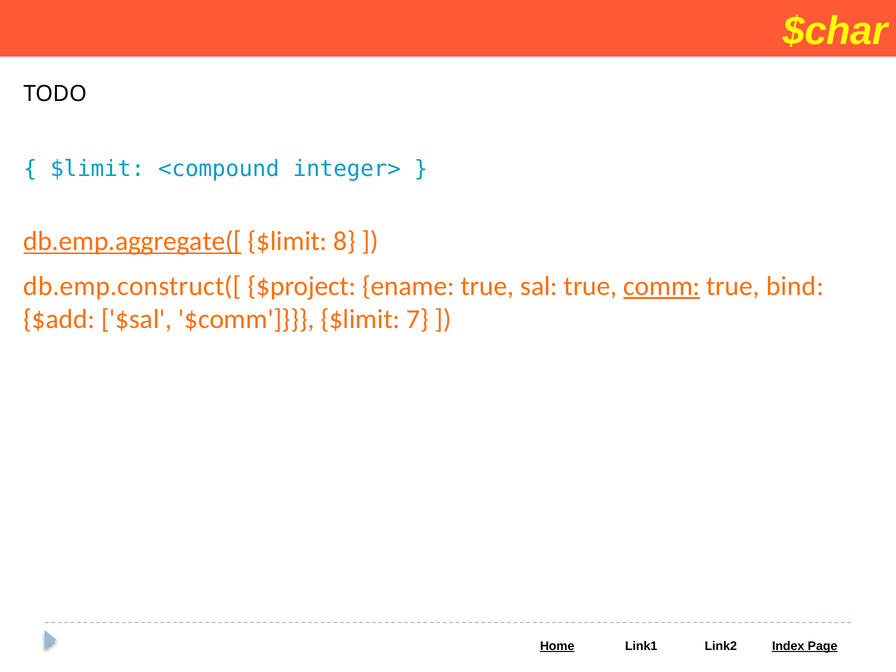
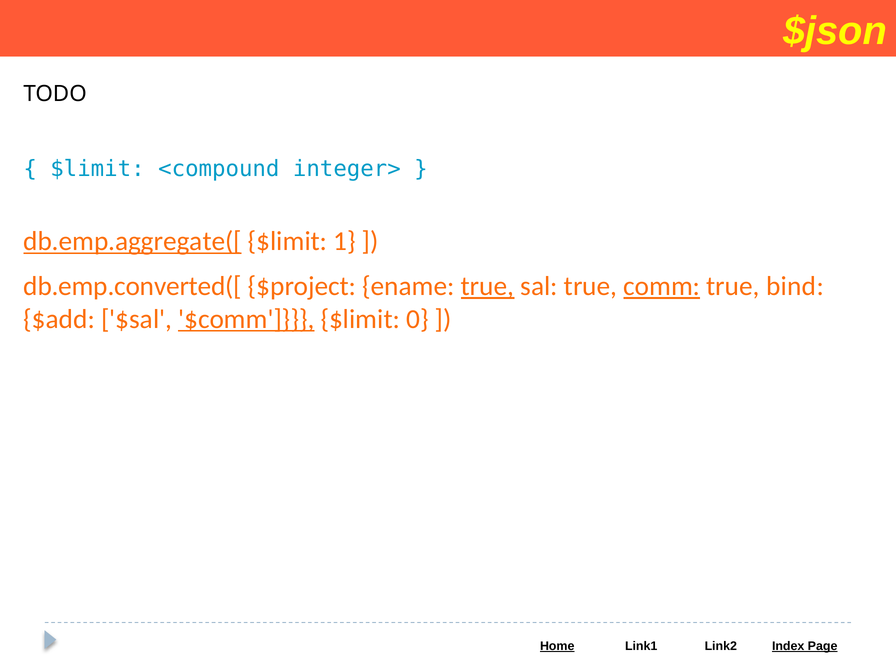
$char: $char -> $json
8: 8 -> 1
db.emp.construct([: db.emp.construct([ -> db.emp.converted([
true at (488, 286) underline: none -> present
$comm underline: none -> present
7: 7 -> 0
